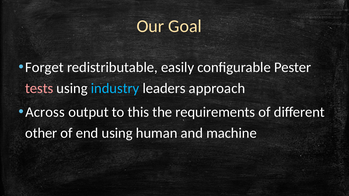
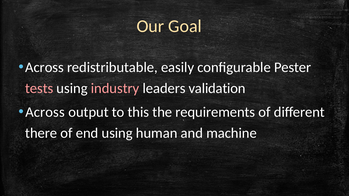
Forget at (44, 67): Forget -> Across
industry colour: light blue -> pink
approach: approach -> validation
other: other -> there
